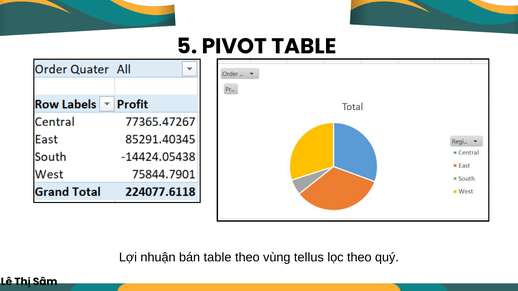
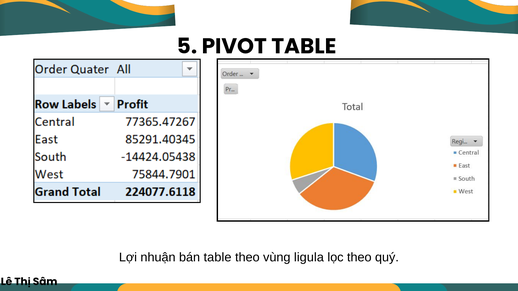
tellus: tellus -> ligula
